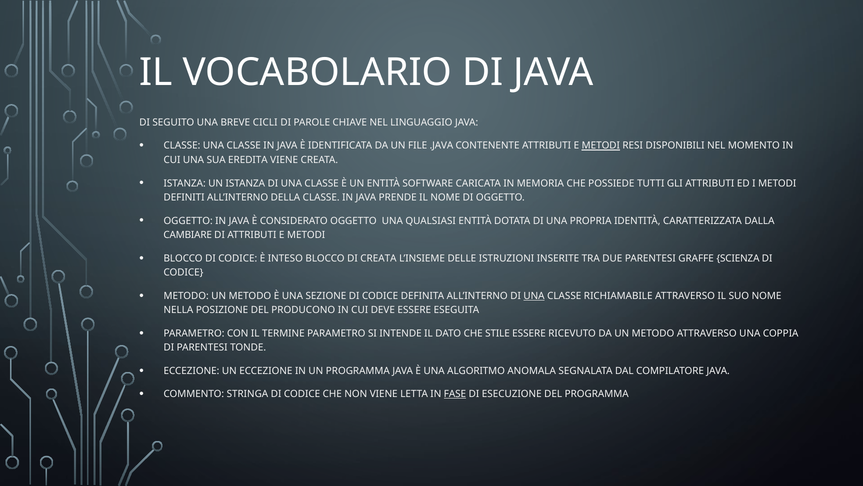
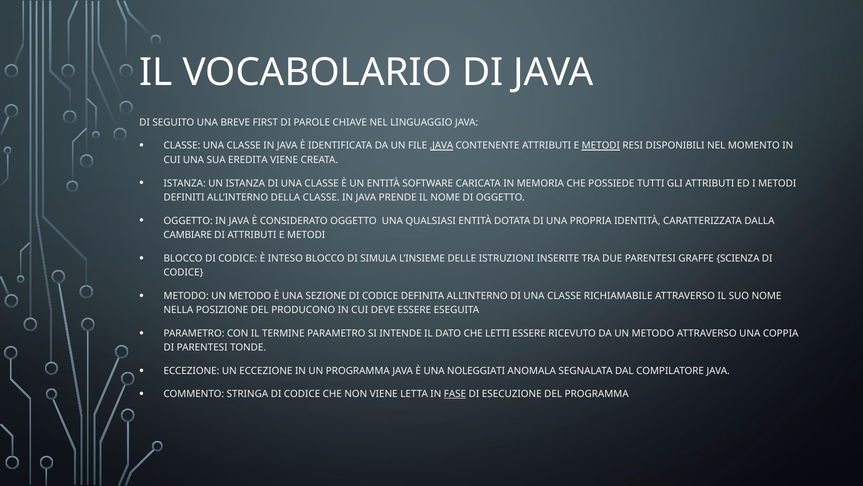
CICLI: CICLI -> FIRST
.JAVA underline: none -> present
DI CREATA: CREATA -> SIMULA
UNA at (534, 295) underline: present -> none
STILE: STILE -> LETTI
ALGORITMO: ALGORITMO -> NOLEGGIATI
